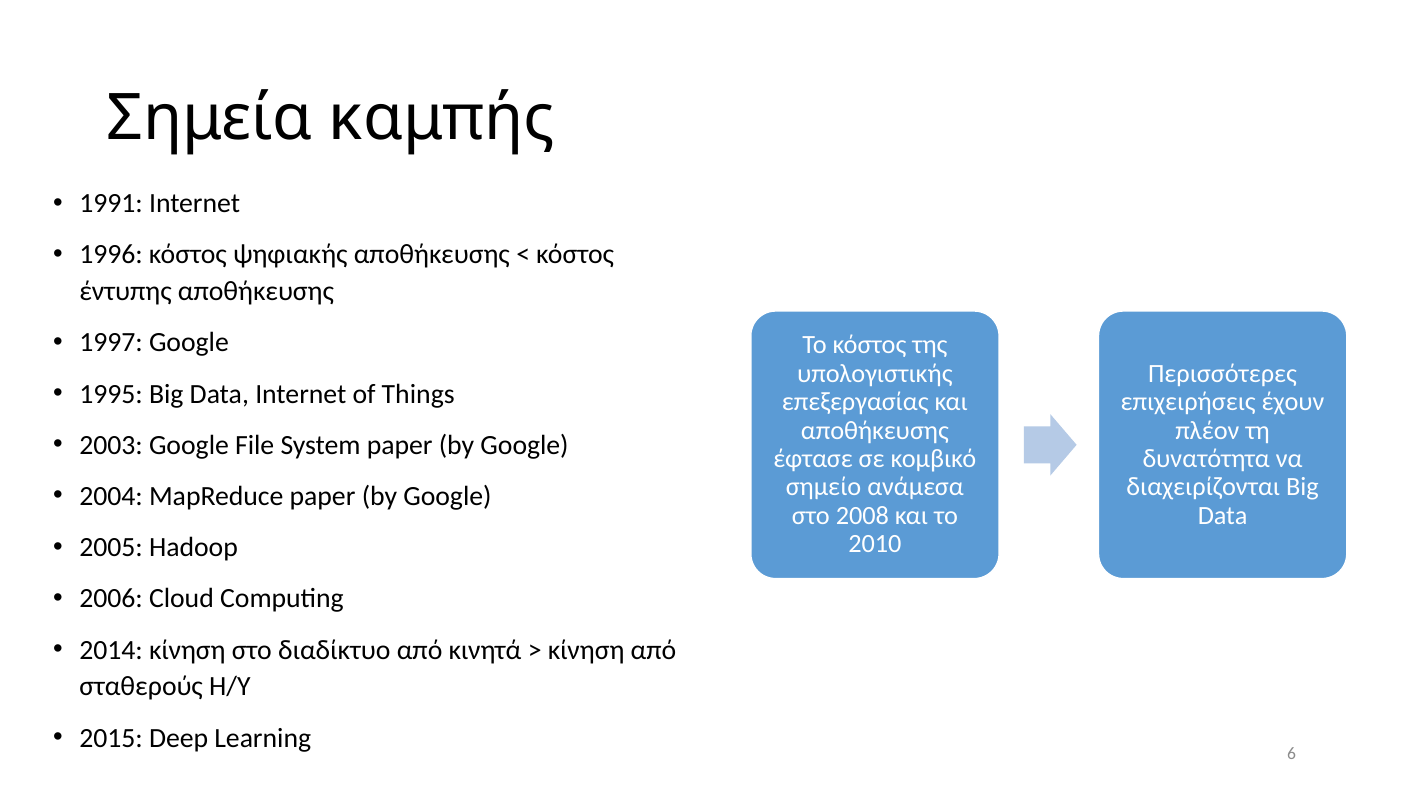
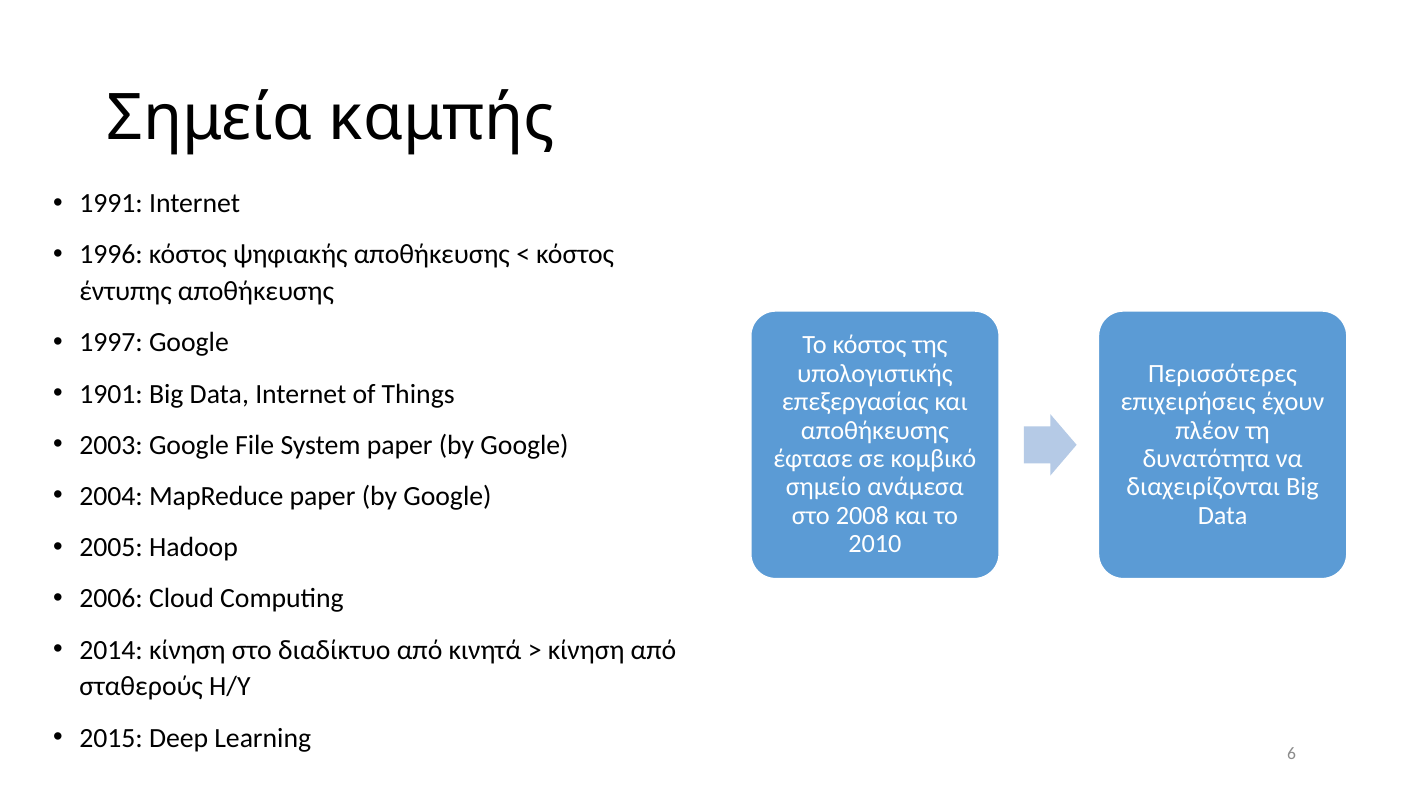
1995: 1995 -> 1901
